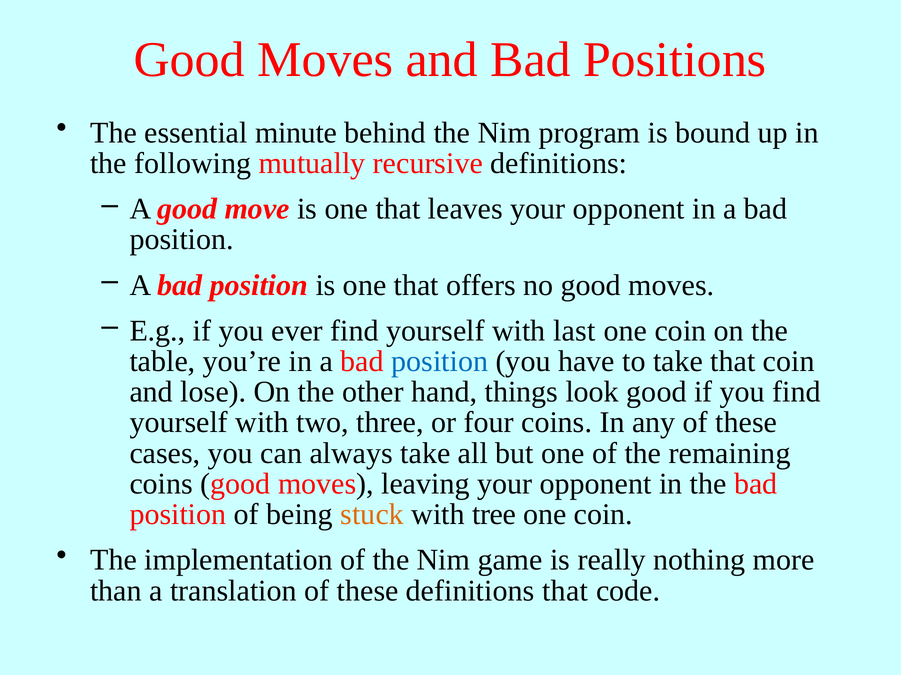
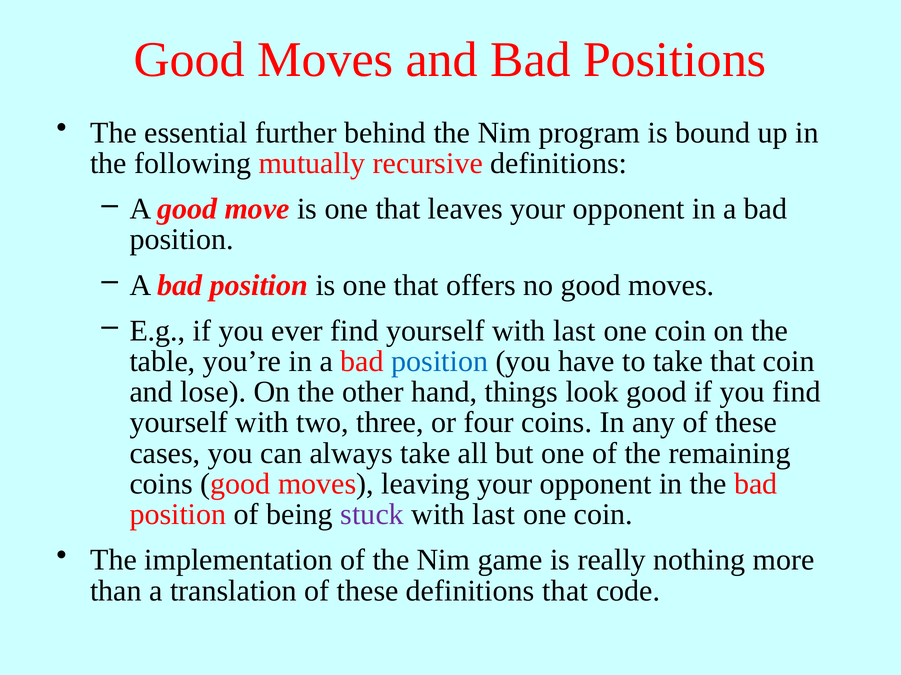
minute: minute -> further
stuck colour: orange -> purple
tree at (494, 515): tree -> last
